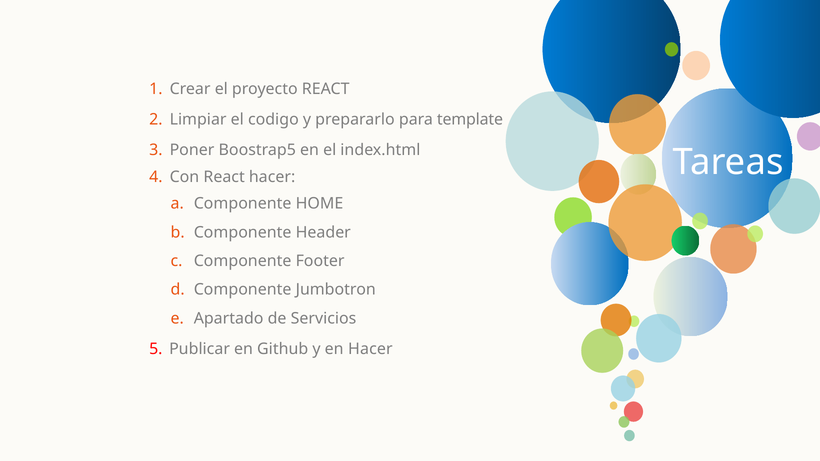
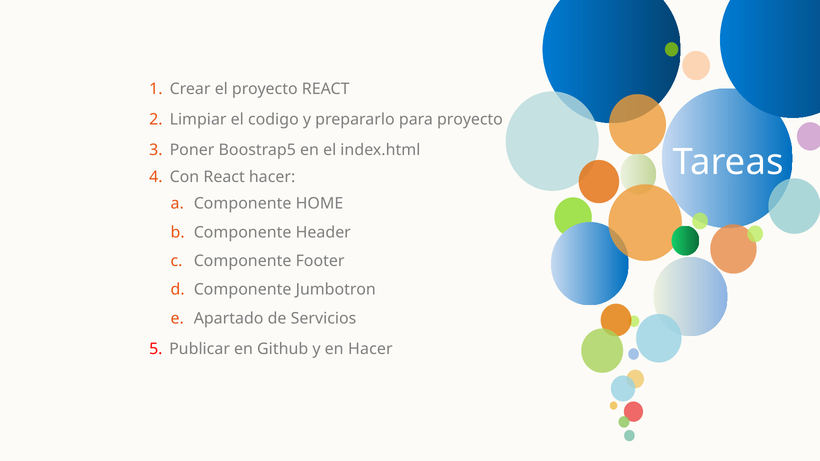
para template: template -> proyecto
